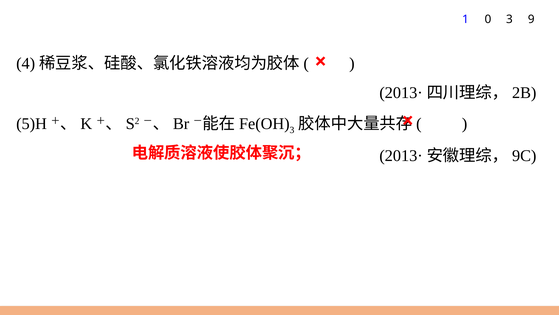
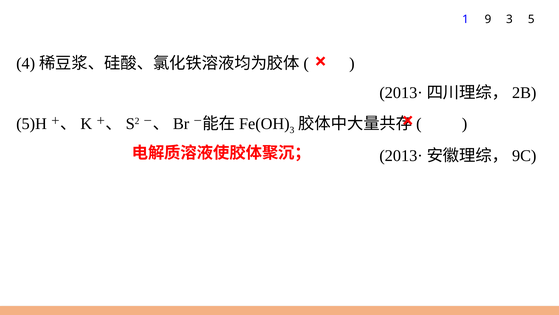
0: 0 -> 9
9: 9 -> 5
